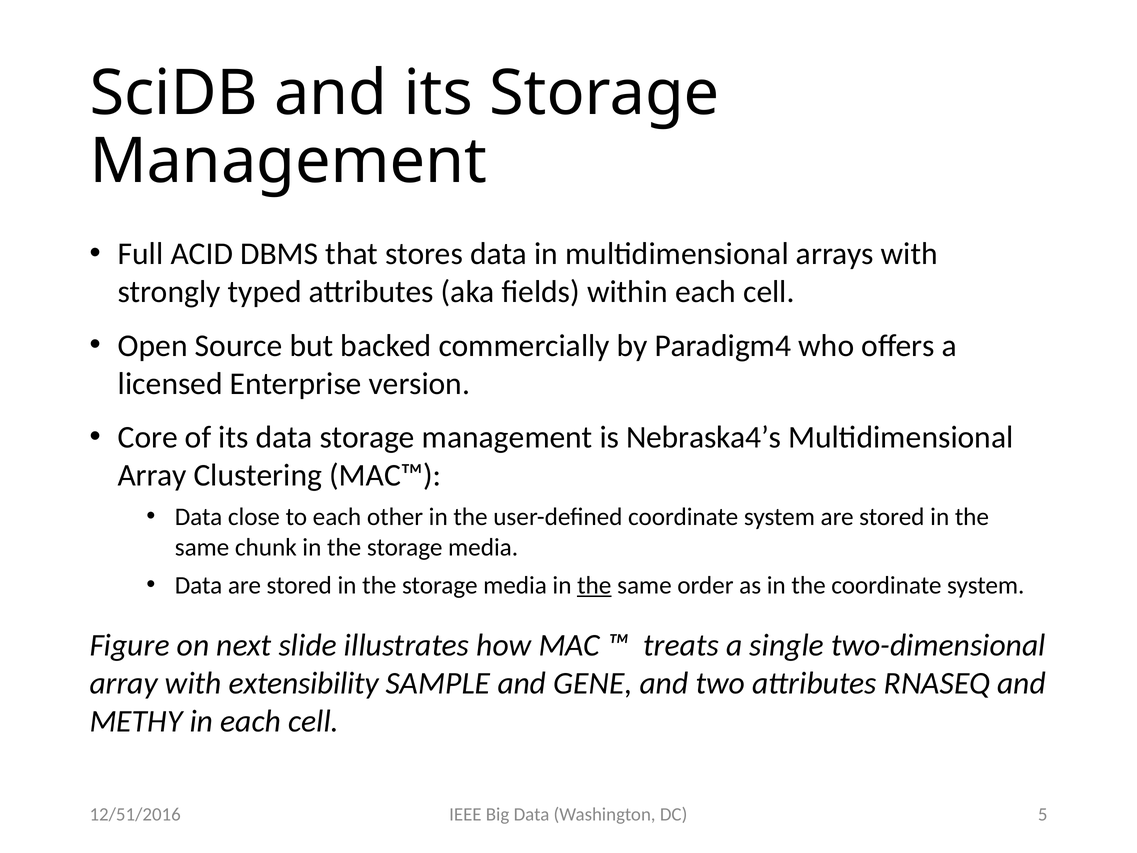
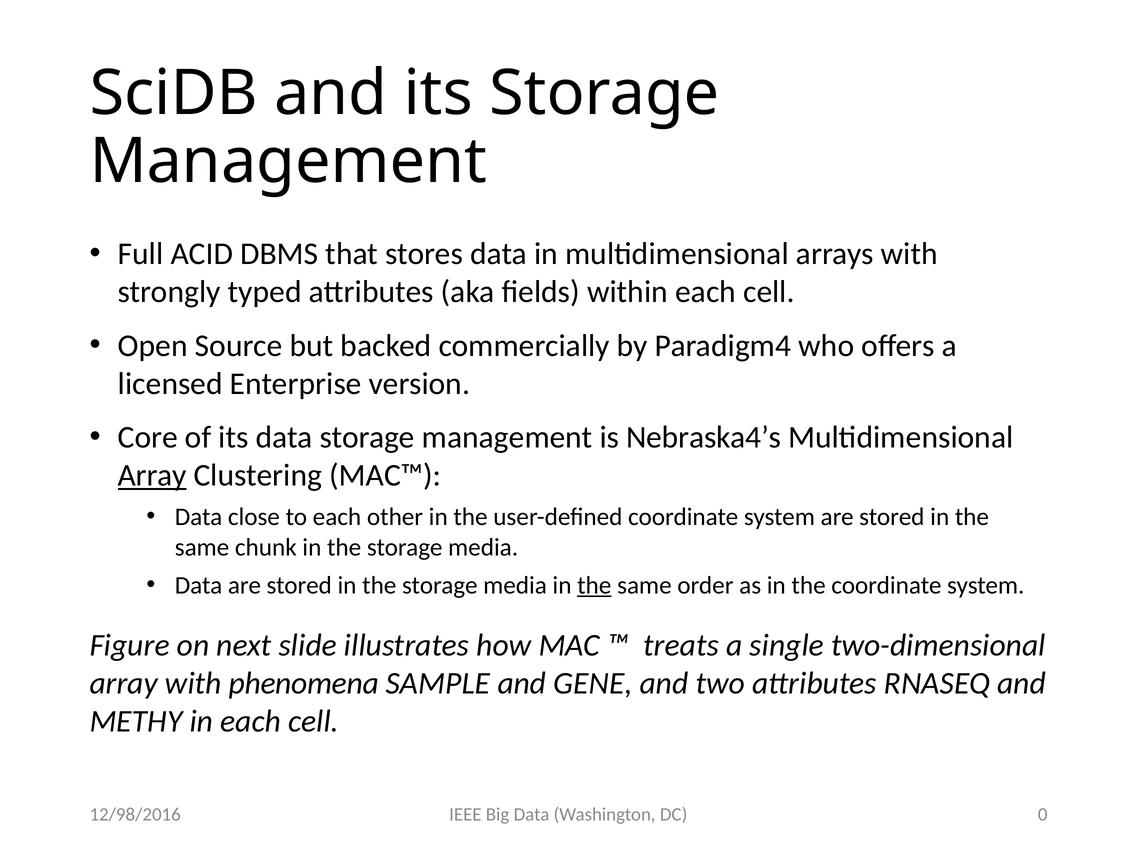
Array at (152, 475) underline: none -> present
extensibility: extensibility -> phenomena
5: 5 -> 0
12/51/2016: 12/51/2016 -> 12/98/2016
